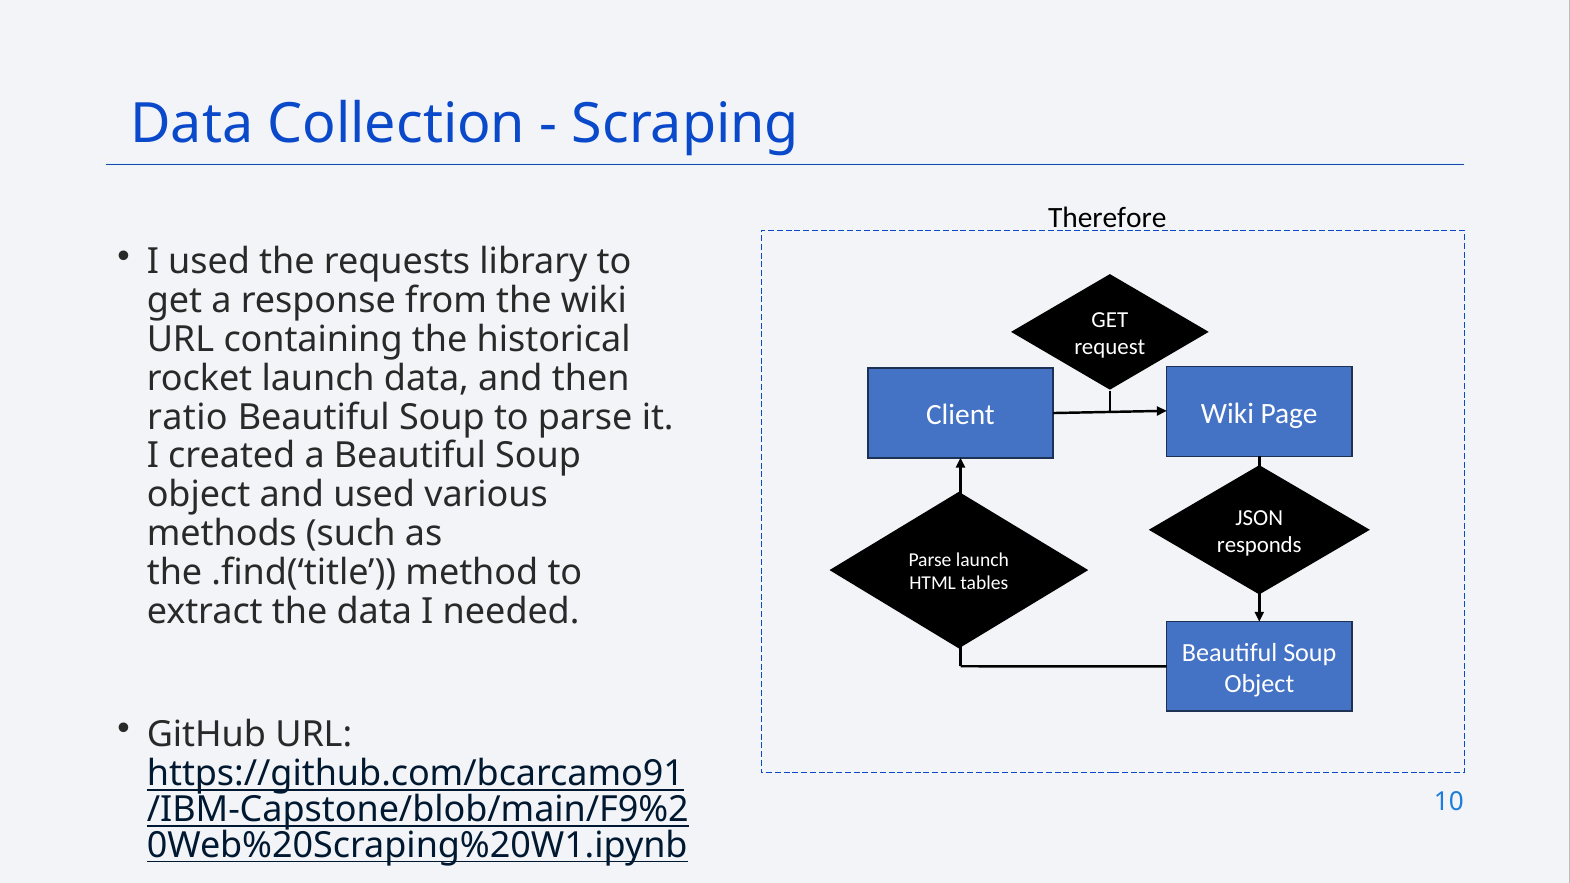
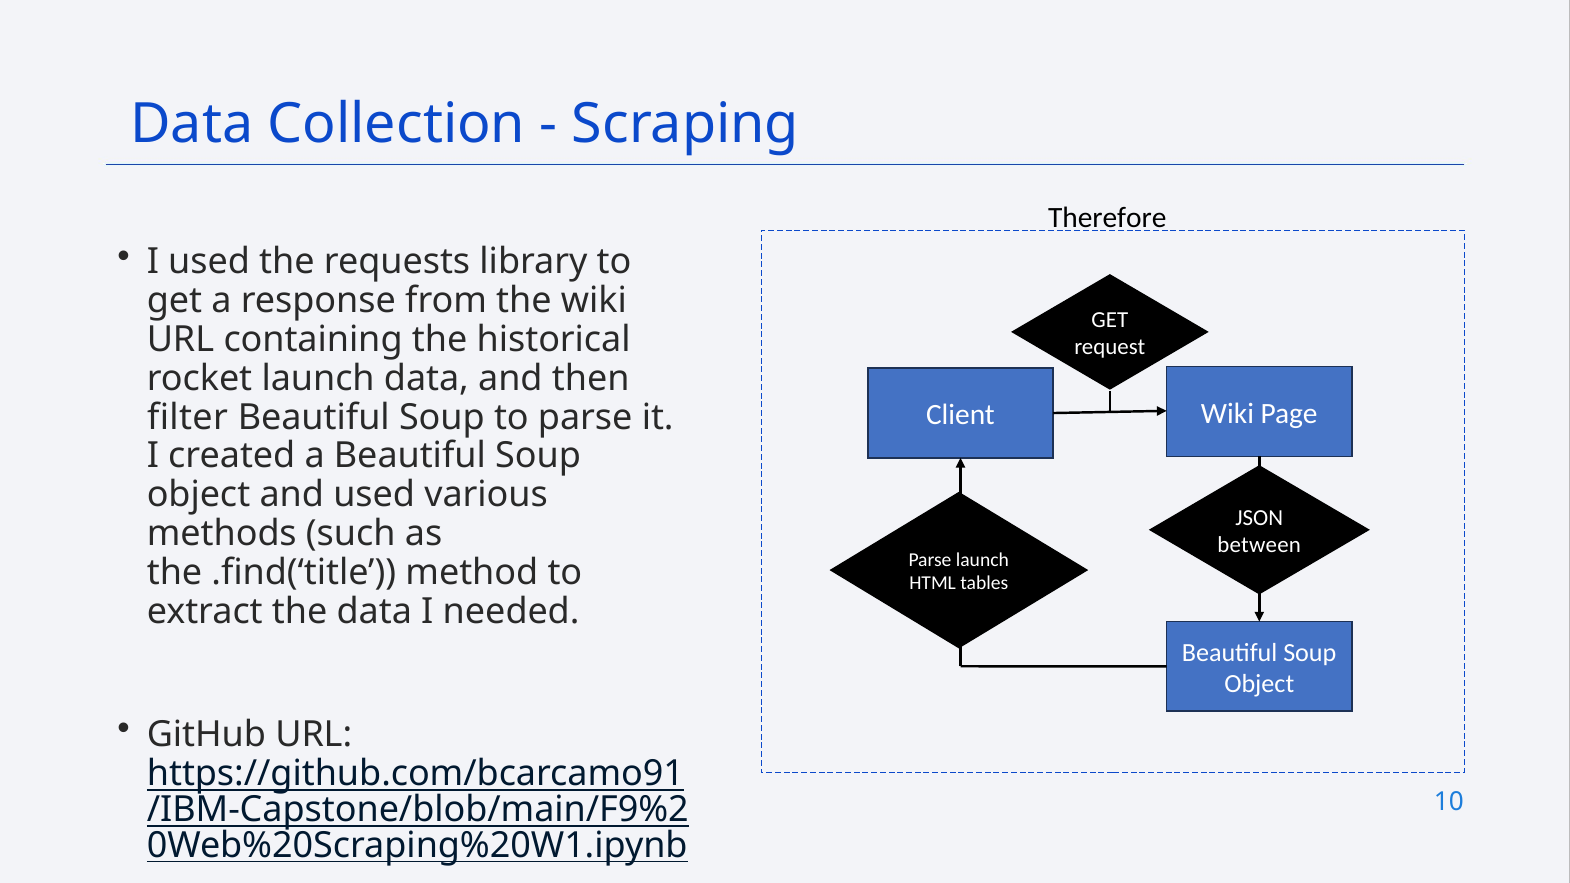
ratio: ratio -> filter
responds: responds -> between
